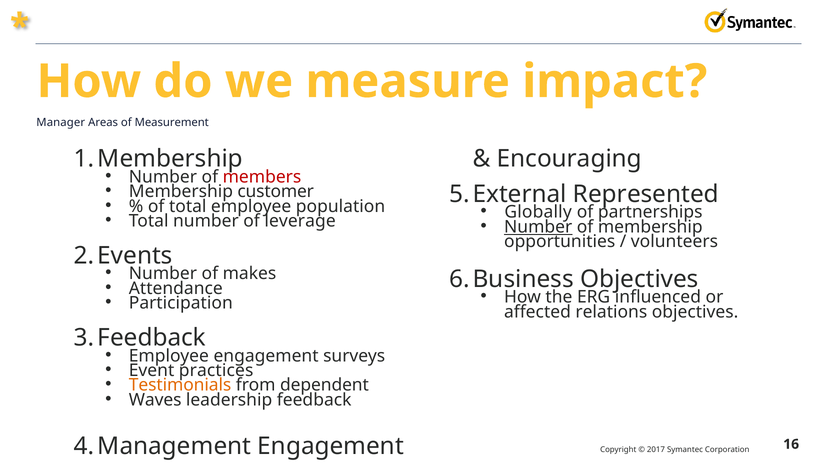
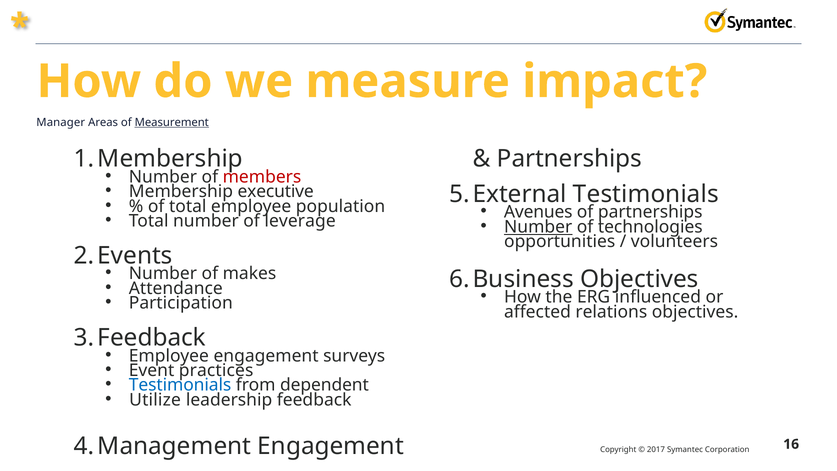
Measurement underline: none -> present
Encouraging at (569, 159): Encouraging -> Partnerships
customer: customer -> executive
Represented at (646, 194): Represented -> Testimonials
Globally: Globally -> Avenues
of membership: membership -> technologies
Testimonials at (180, 385) colour: orange -> blue
Waves: Waves -> Utilize
